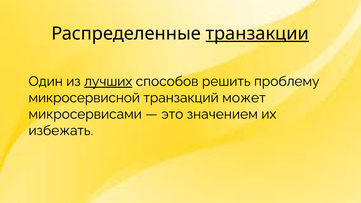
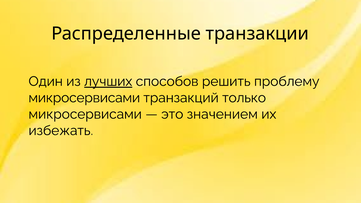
транзакции underline: present -> none
микросервисной at (84, 98): микросервисной -> микросервисами
может: может -> только
